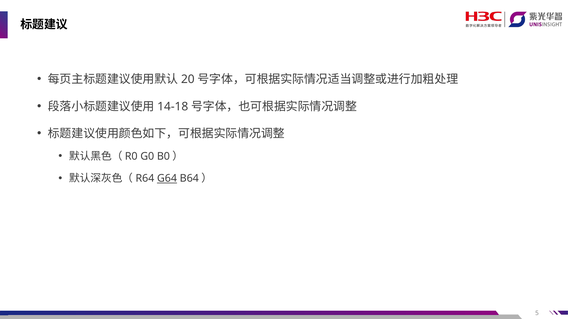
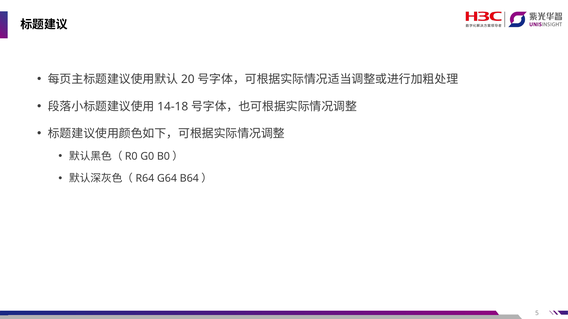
G64 underline: present -> none
